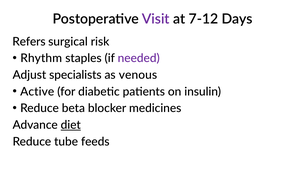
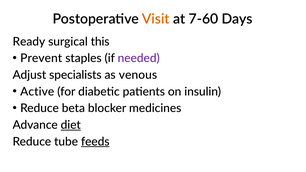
Visit colour: purple -> orange
7-12: 7-12 -> 7-60
Refers: Refers -> Ready
risk: risk -> this
Rhythm: Rhythm -> Prevent
feeds underline: none -> present
